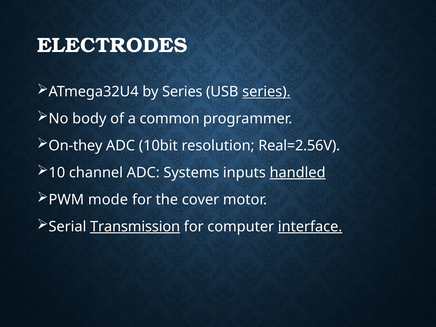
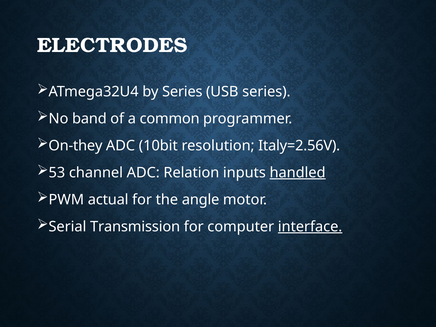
series at (266, 92) underline: present -> none
body: body -> band
Real=2.56V: Real=2.56V -> Italy=2.56V
10: 10 -> 53
Systems: Systems -> Relation
mode: mode -> actual
cover: cover -> angle
Transmission underline: present -> none
